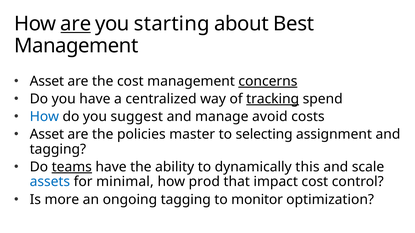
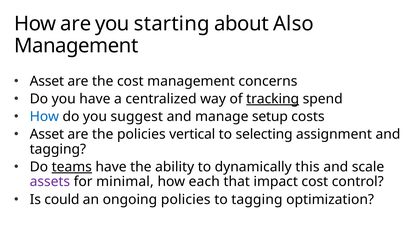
are at (76, 24) underline: present -> none
Best: Best -> Also
concerns underline: present -> none
avoid: avoid -> setup
master: master -> vertical
assets colour: blue -> purple
prod: prod -> each
more: more -> could
ongoing tagging: tagging -> policies
to monitor: monitor -> tagging
